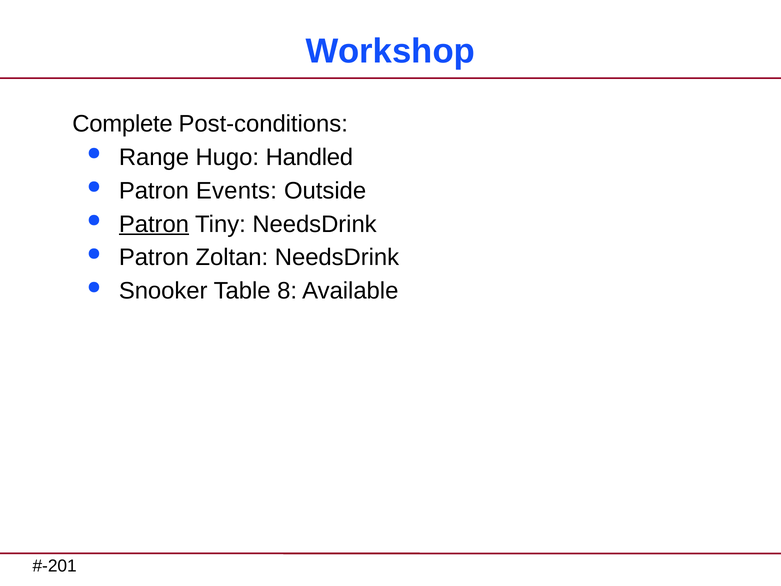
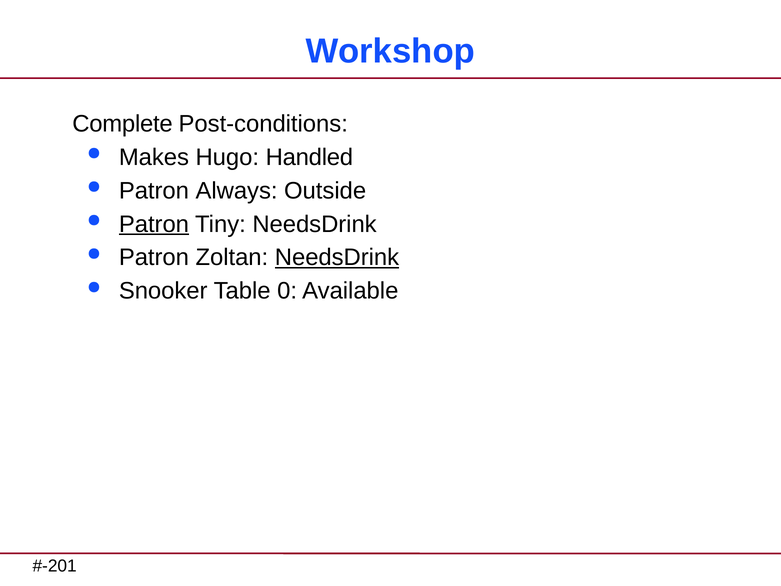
Range: Range -> Makes
Events: Events -> Always
NeedsDrink at (337, 257) underline: none -> present
8: 8 -> 0
